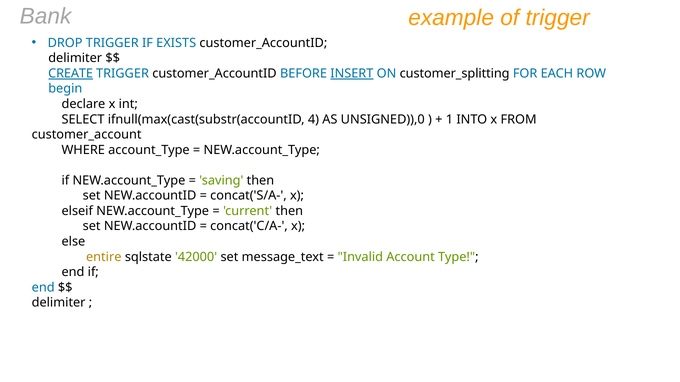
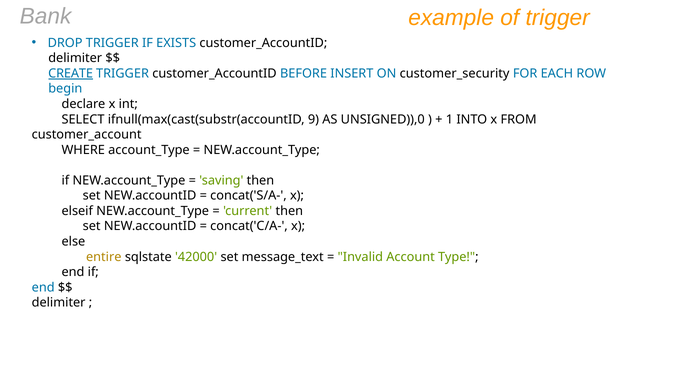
INSERT underline: present -> none
customer_splitting: customer_splitting -> customer_security
4: 4 -> 9
